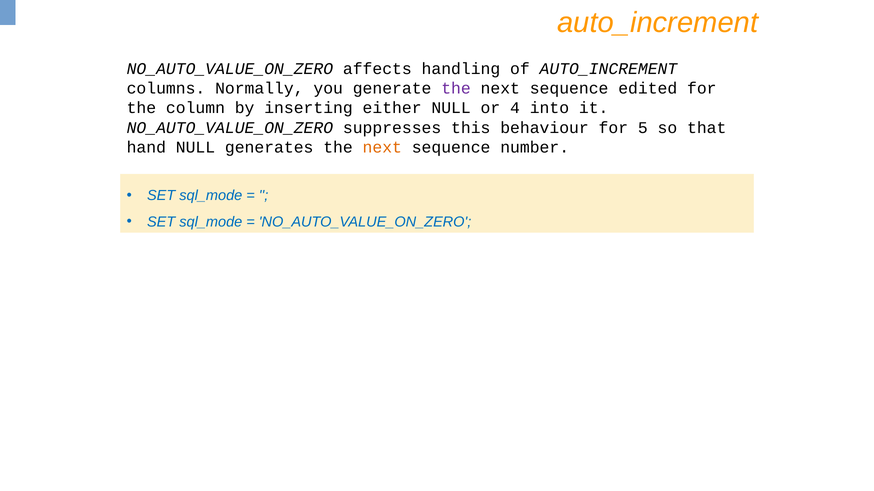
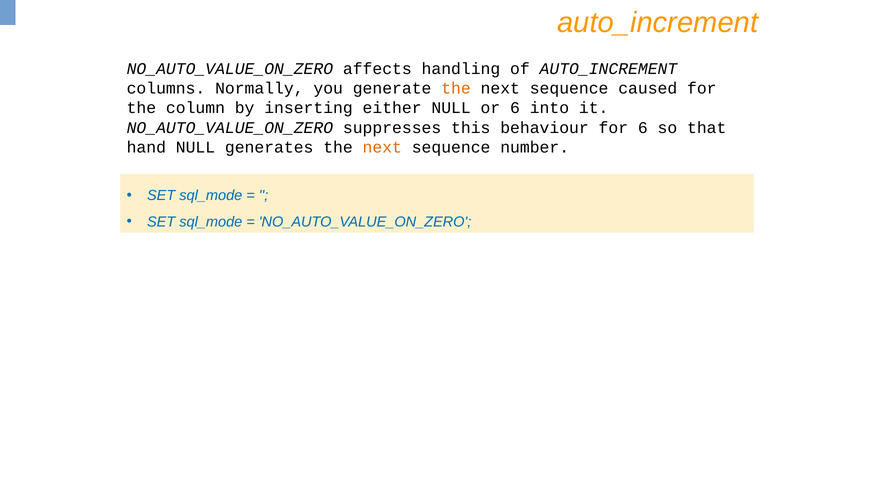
the at (456, 88) colour: purple -> orange
edited: edited -> caused
or 4: 4 -> 6
for 5: 5 -> 6
